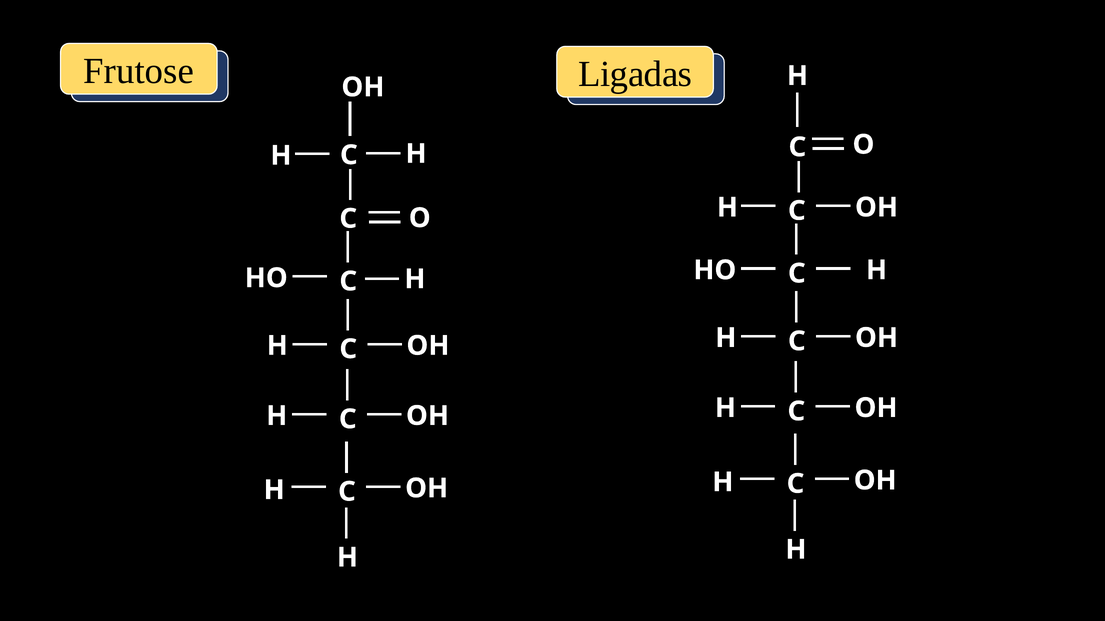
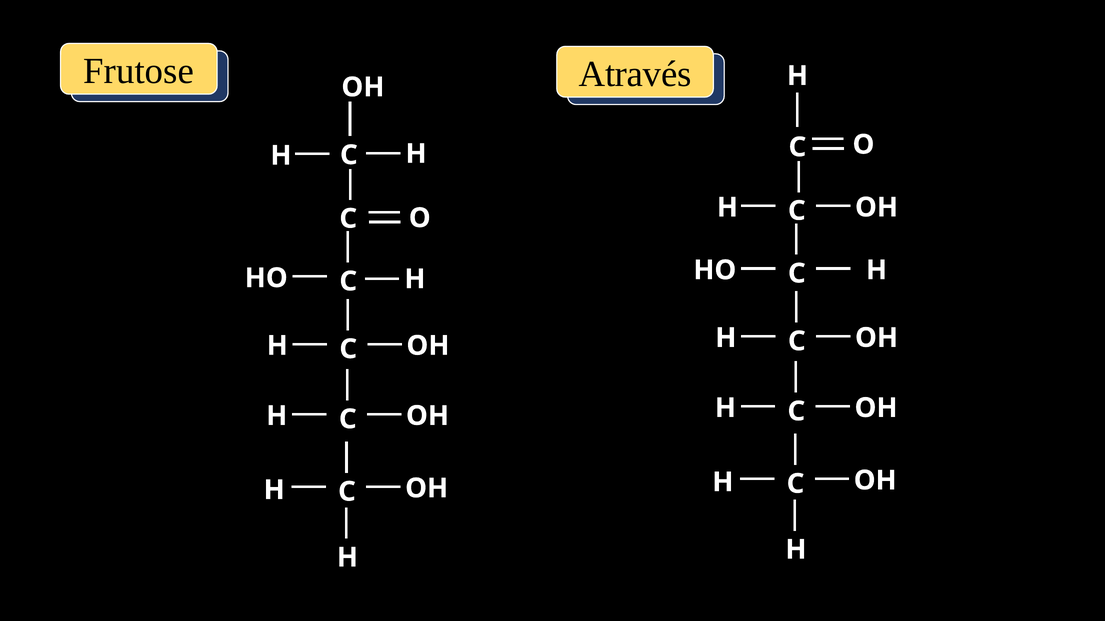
Ligadas: Ligadas -> Através
